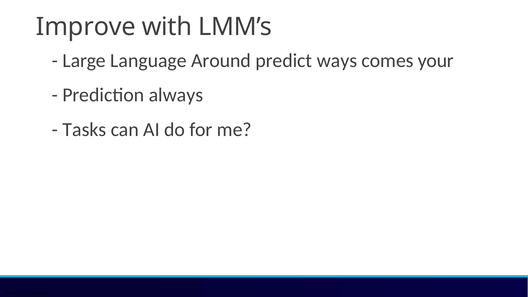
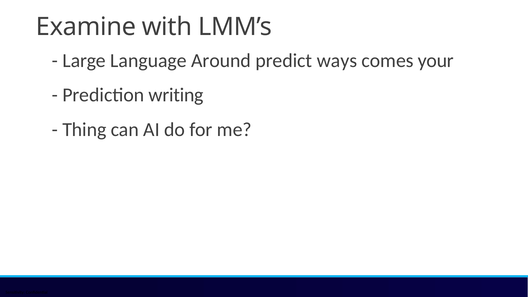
Improve: Improve -> Examine
always: always -> writing
Tasks: Tasks -> Thing
